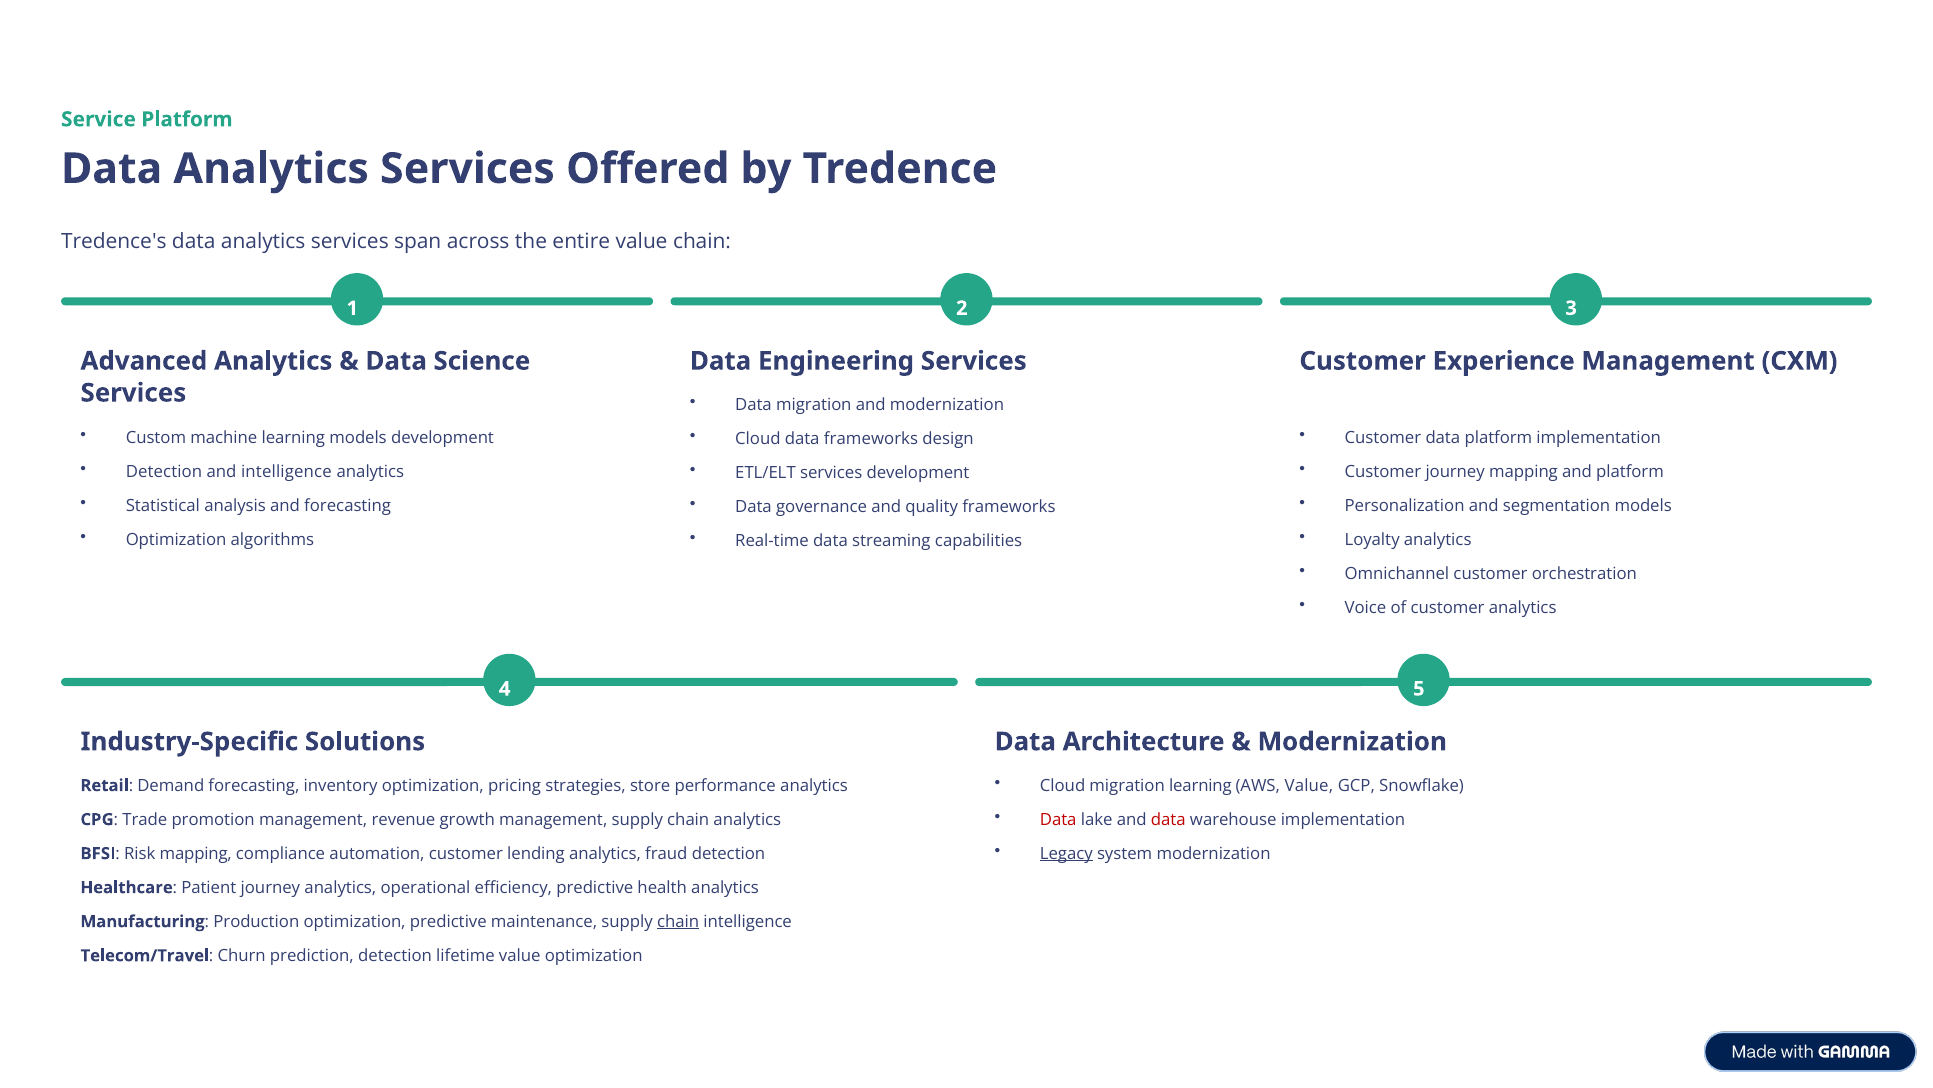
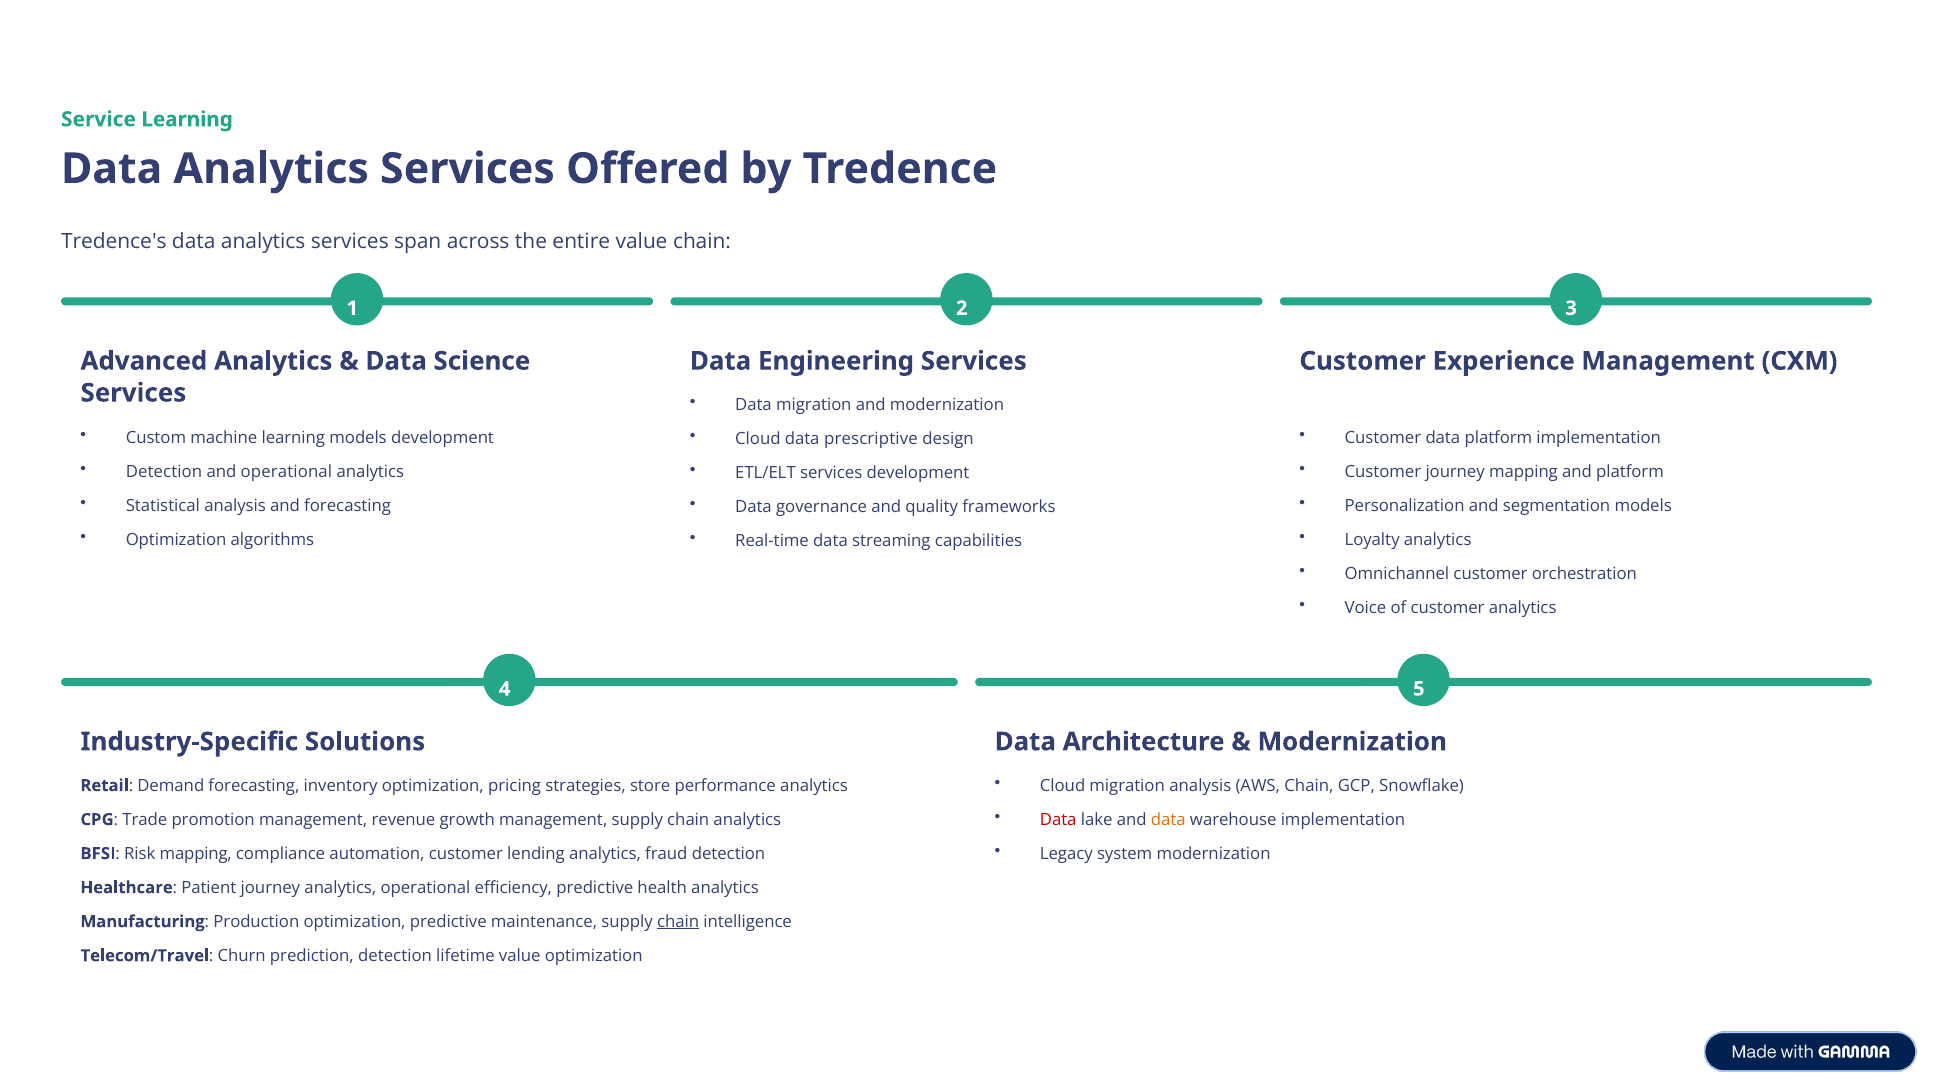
Service Platform: Platform -> Learning
data frameworks: frameworks -> prescriptive
and intelligence: intelligence -> operational
migration learning: learning -> analysis
AWS Value: Value -> Chain
data at (1168, 819) colour: red -> orange
Legacy underline: present -> none
